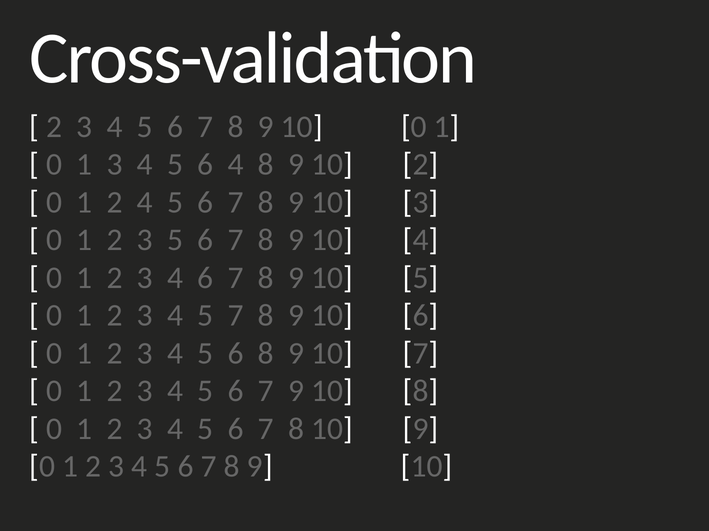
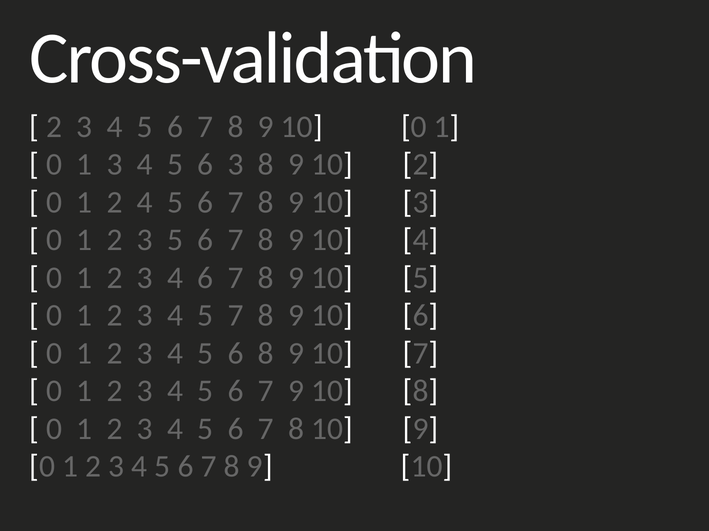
6 4: 4 -> 3
